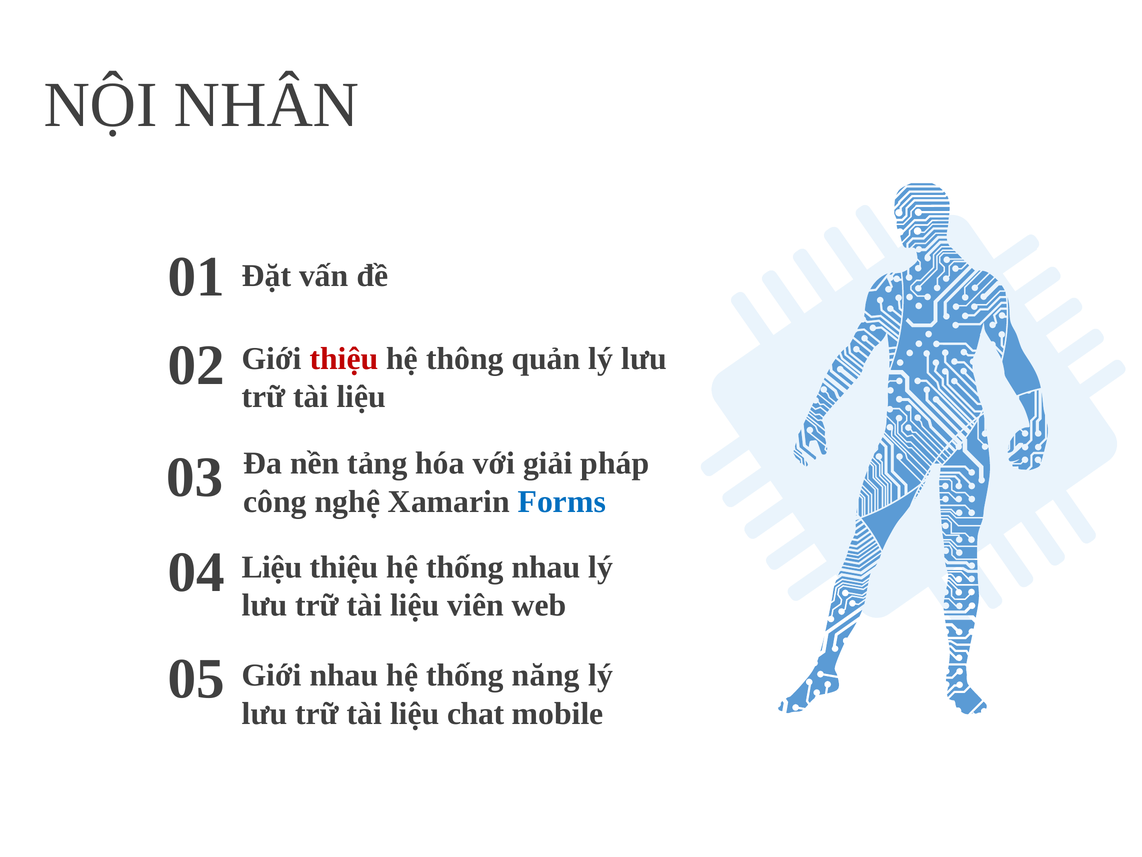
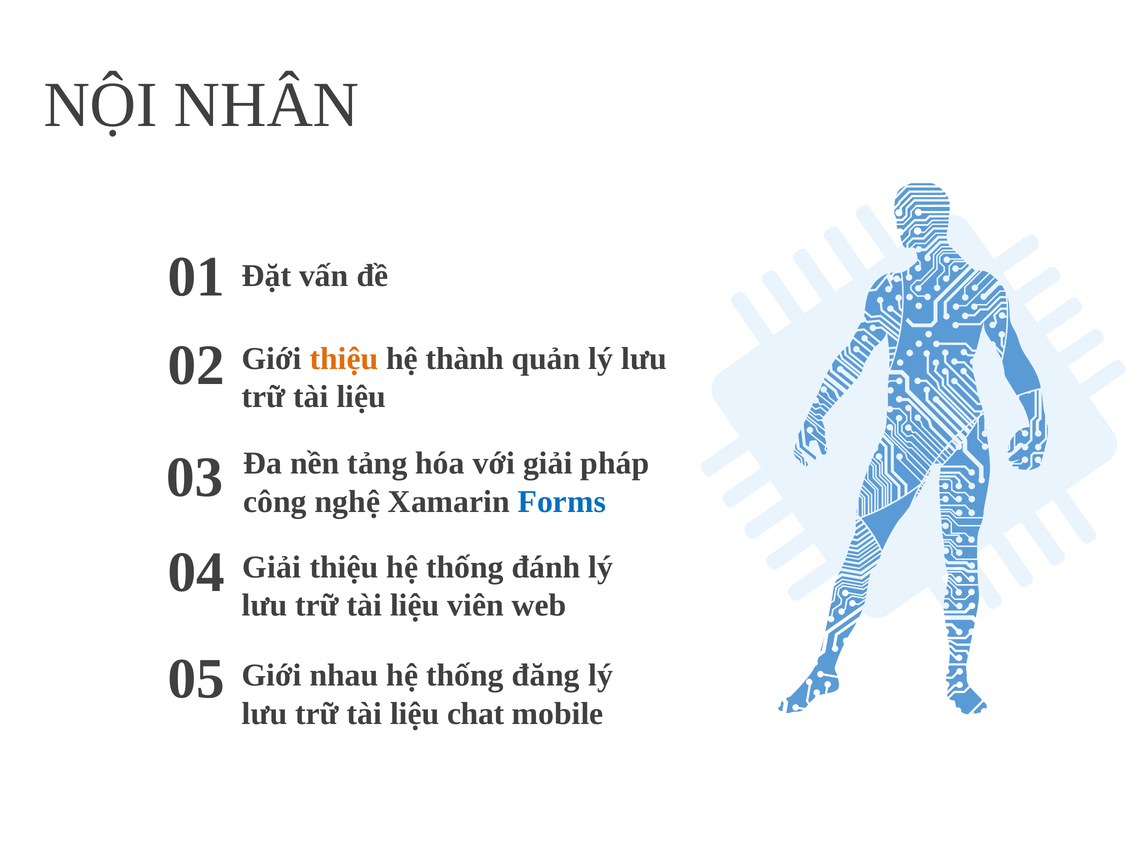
thiệu at (344, 359) colour: red -> orange
thông: thông -> thành
Liệu at (272, 567): Liệu -> Giải
thống nhau: nhau -> đánh
năng: năng -> đăng
